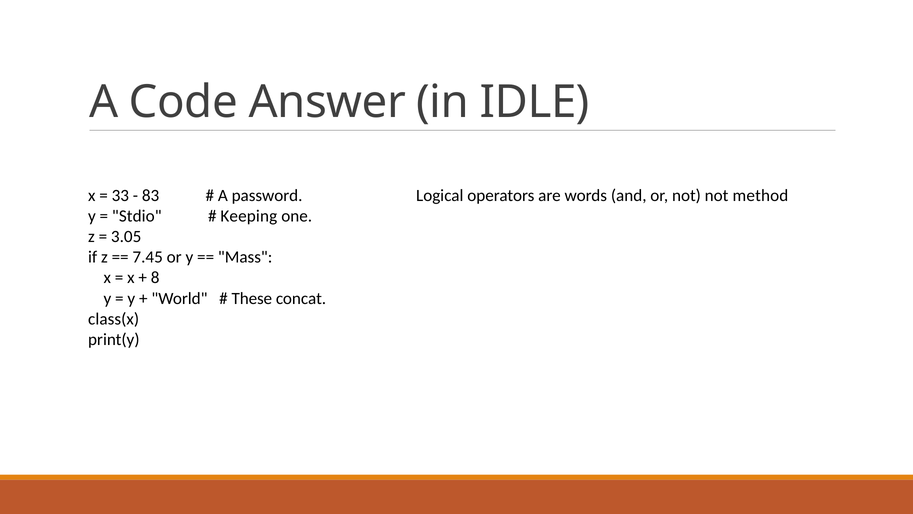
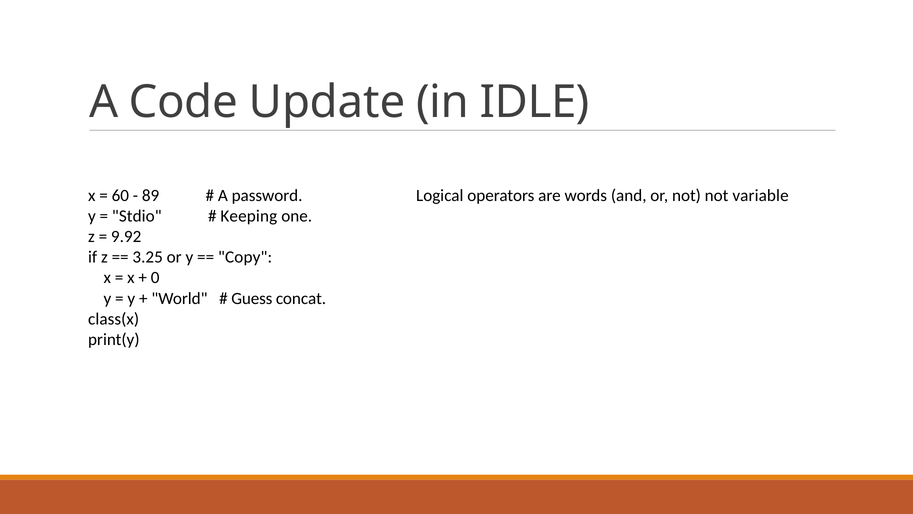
Answer: Answer -> Update
33: 33 -> 60
83: 83 -> 89
method: method -> variable
3.05: 3.05 -> 9.92
7.45: 7.45 -> 3.25
Mass: Mass -> Copy
8: 8 -> 0
These: These -> Guess
